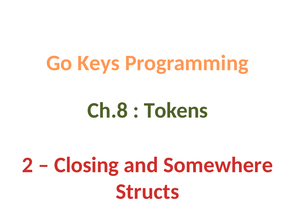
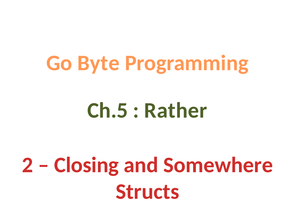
Keys: Keys -> Byte
Ch.8: Ch.8 -> Ch.5
Tokens: Tokens -> Rather
